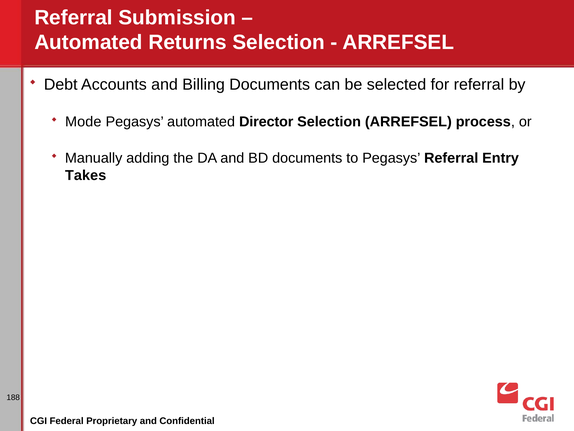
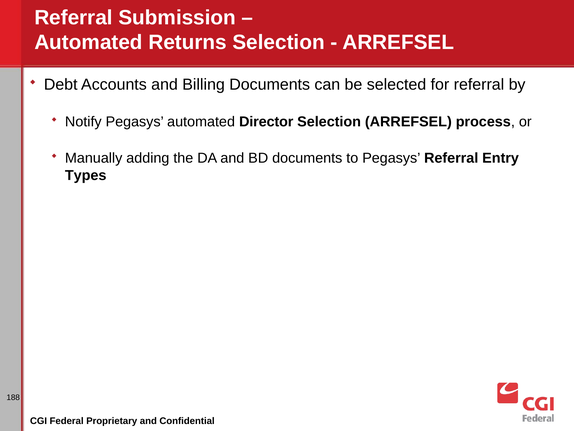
Mode: Mode -> Notify
Takes: Takes -> Types
